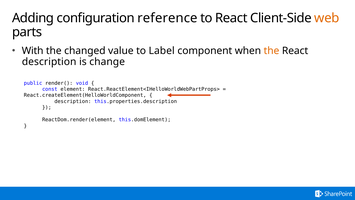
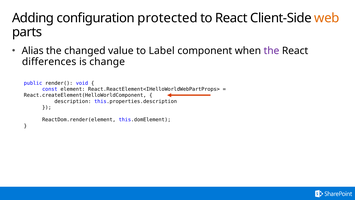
reference: reference -> protected
With: With -> Alias
the at (272, 51) colour: orange -> purple
description at (49, 62): description -> differences
